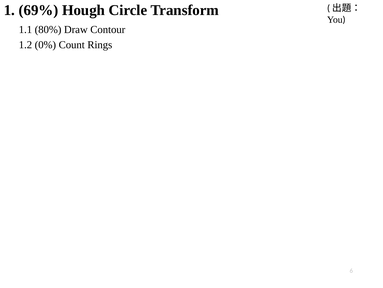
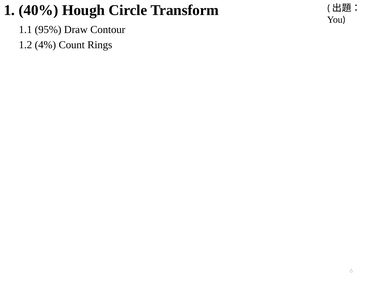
69%: 69% -> 40%
80%: 80% -> 95%
0%: 0% -> 4%
